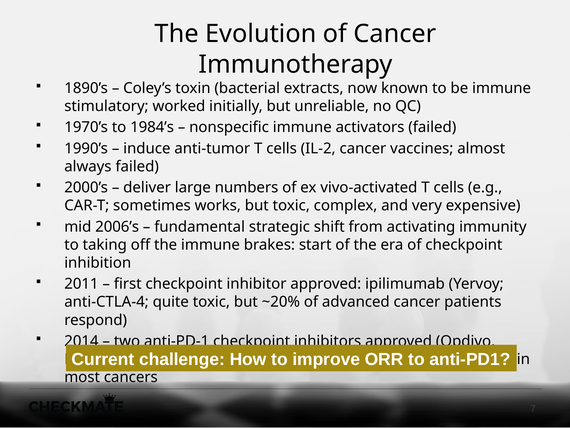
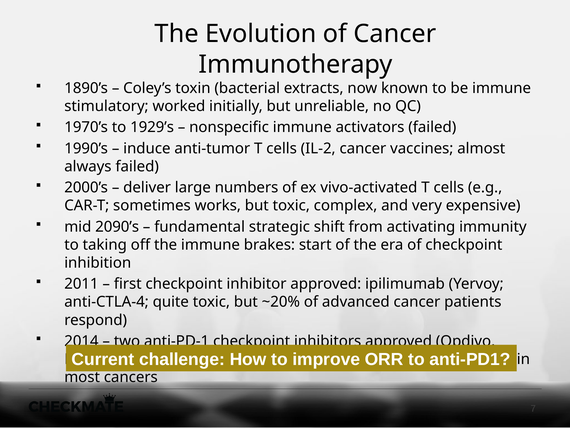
1984’s: 1984’s -> 1929’s
2006’s: 2006’s -> 2090’s
